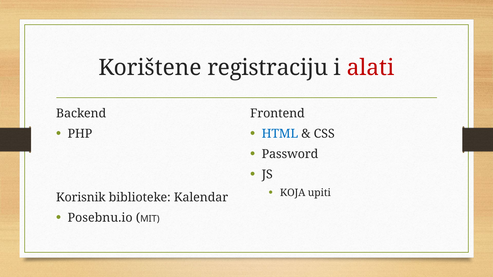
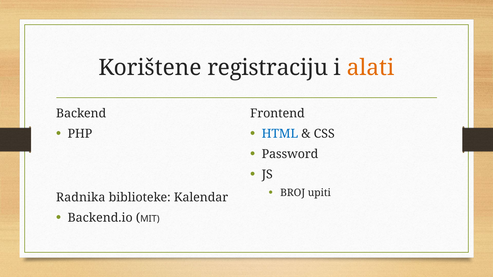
alati colour: red -> orange
KOJA: KOJA -> BROJ
Korisnik: Korisnik -> Radnika
Posebnu.io: Posebnu.io -> Backend.io
